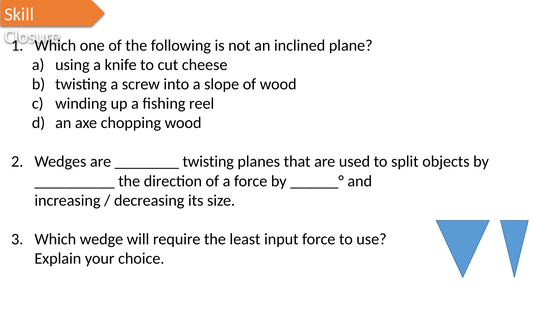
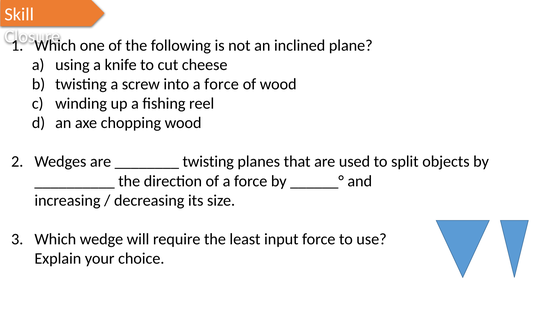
into a slope: slope -> force
